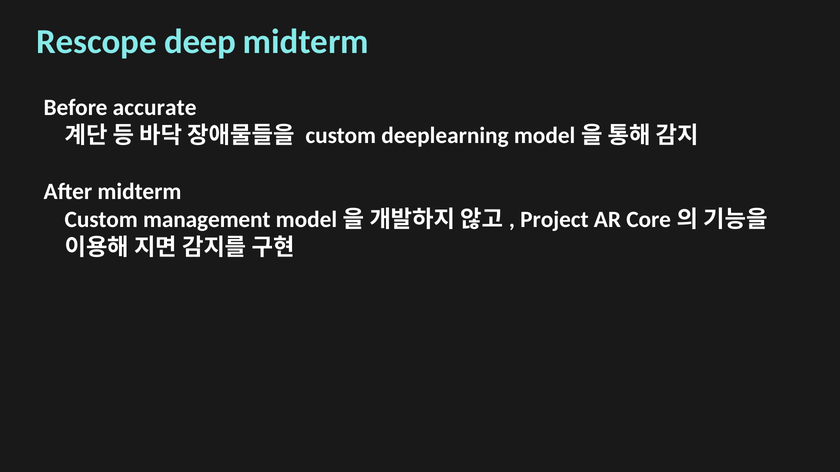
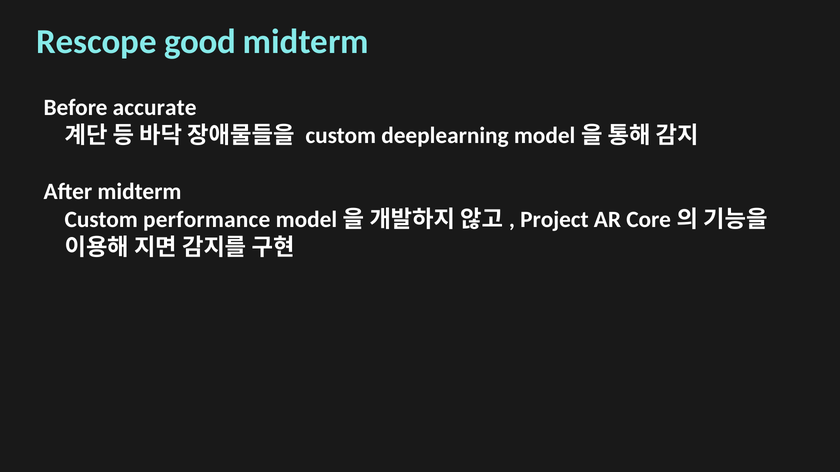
deep: deep -> good
management: management -> performance
